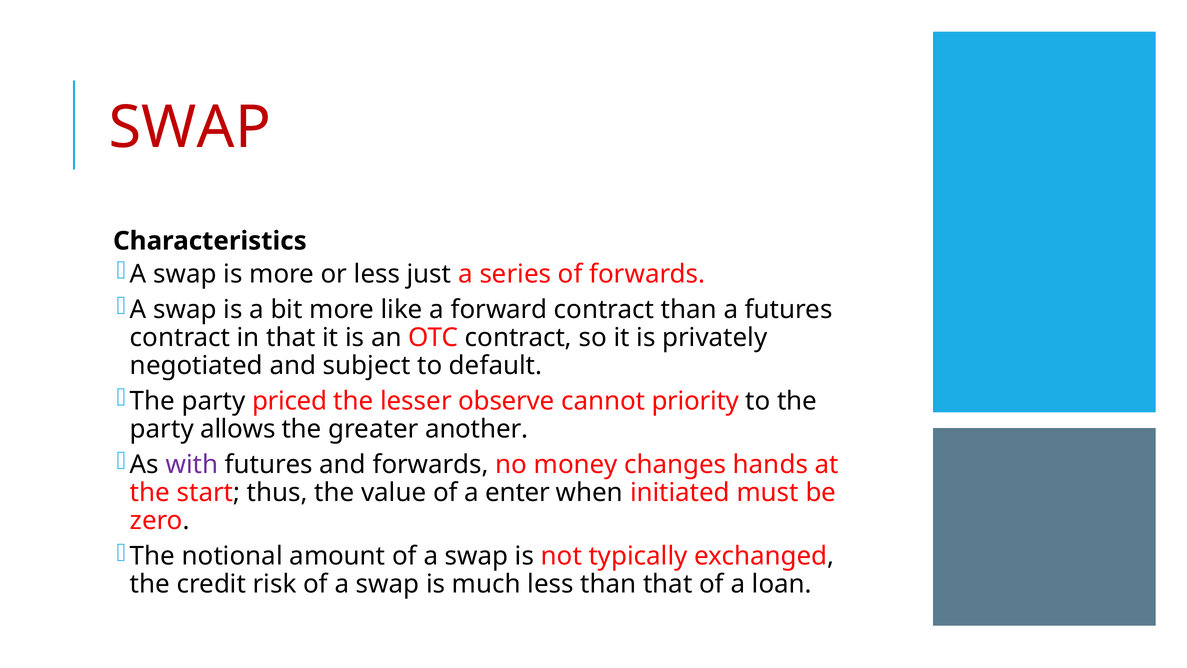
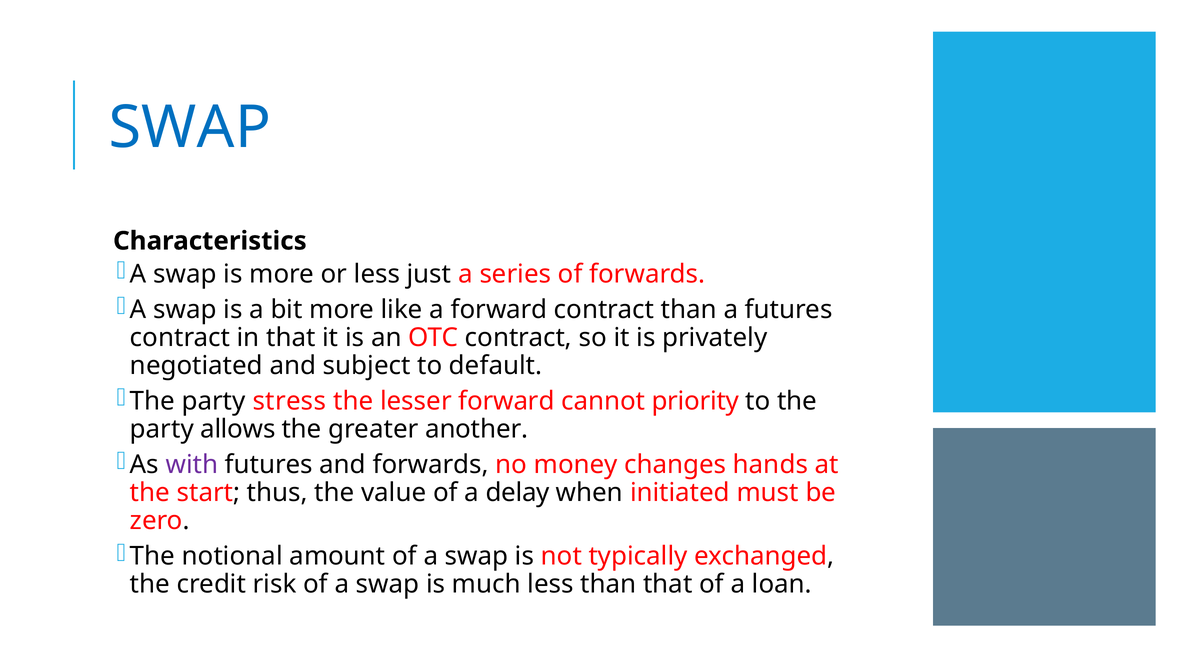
SWAP at (190, 127) colour: red -> blue
priced: priced -> stress
lesser observe: observe -> forward
enter: enter -> delay
